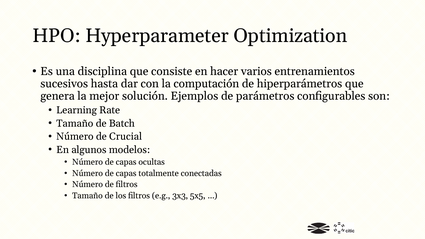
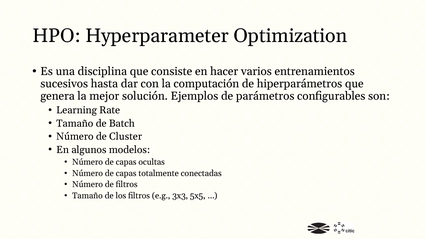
Crucial: Crucial -> Cluster
